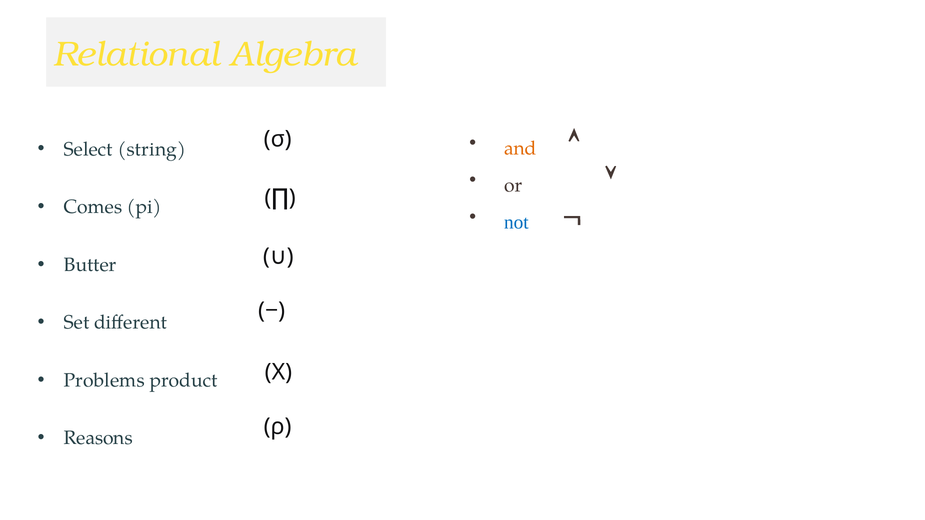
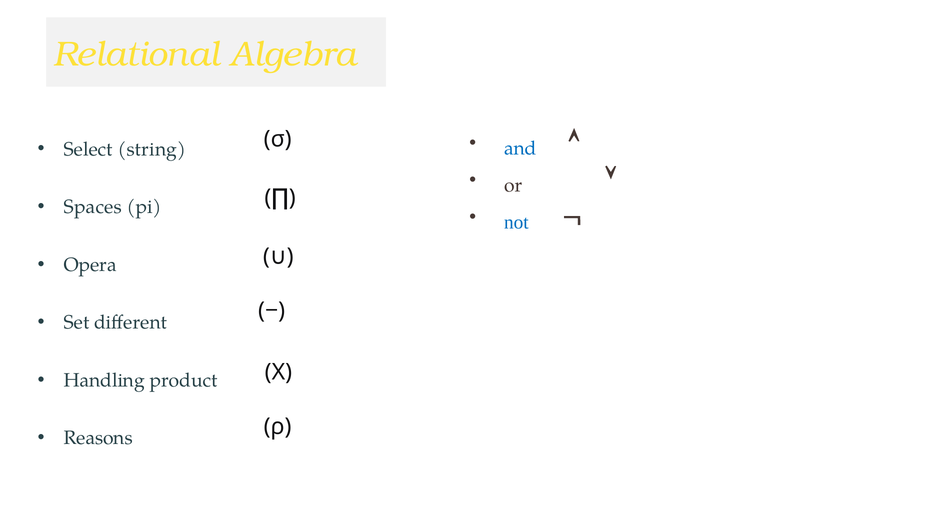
and colour: orange -> blue
Comes: Comes -> Spaces
Butter: Butter -> Opera
Problems: Problems -> Handling
